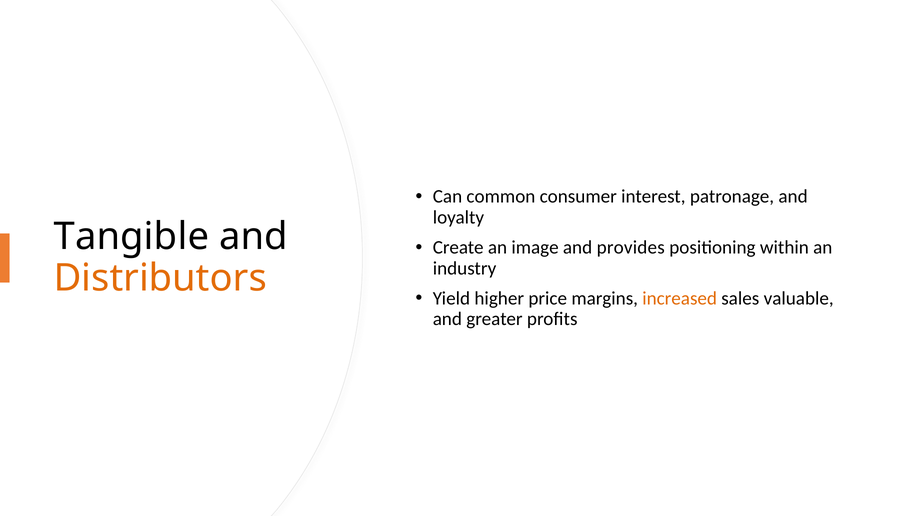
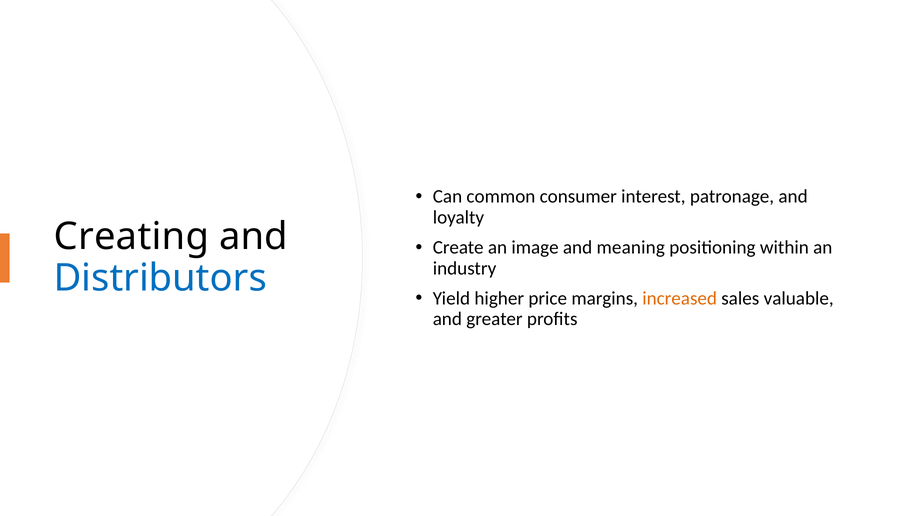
Tangible: Tangible -> Creating
provides: provides -> meaning
Distributors colour: orange -> blue
